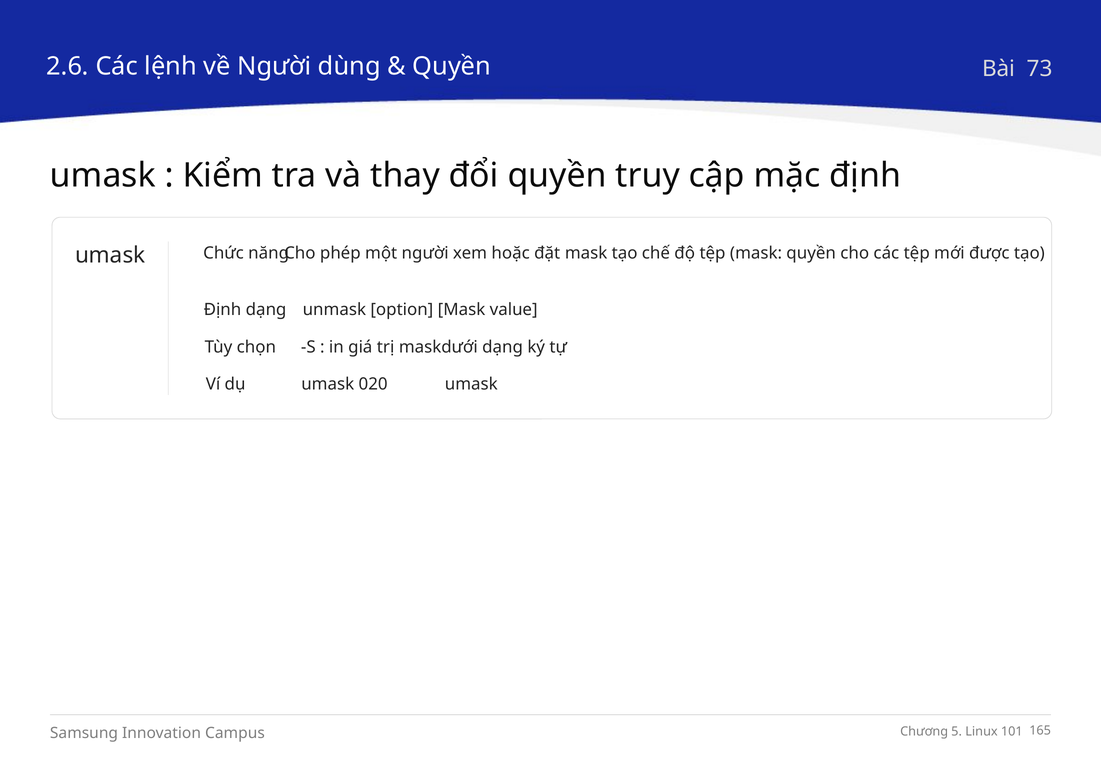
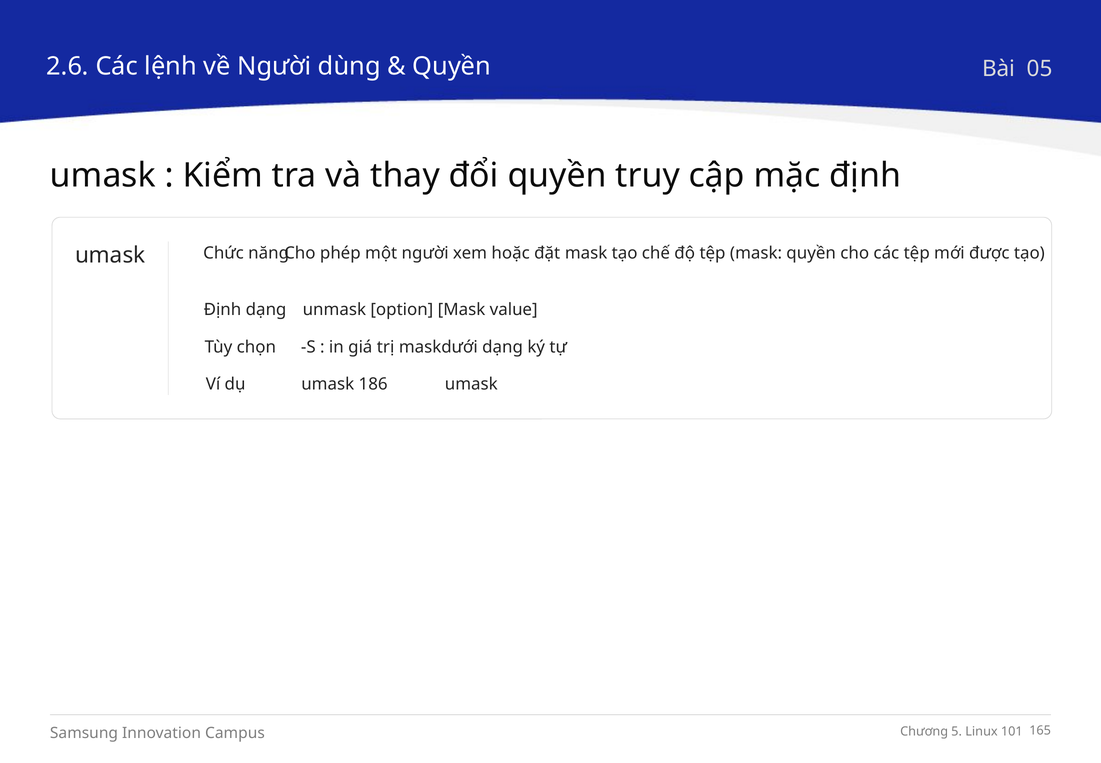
73: 73 -> 05
020: 020 -> 186
